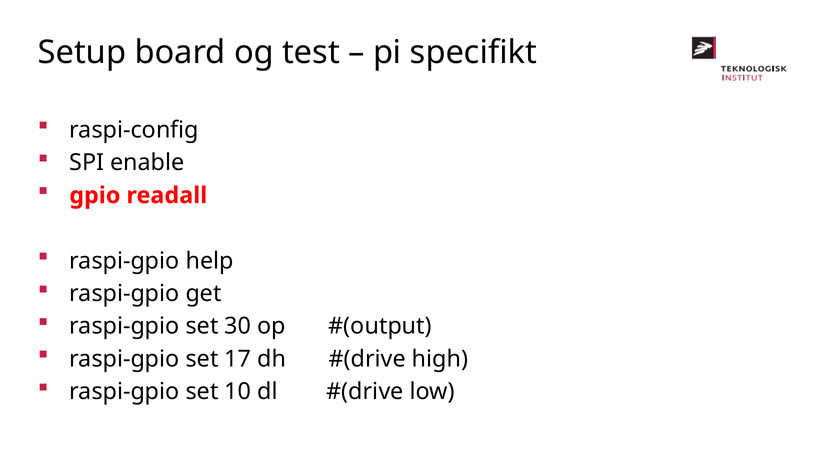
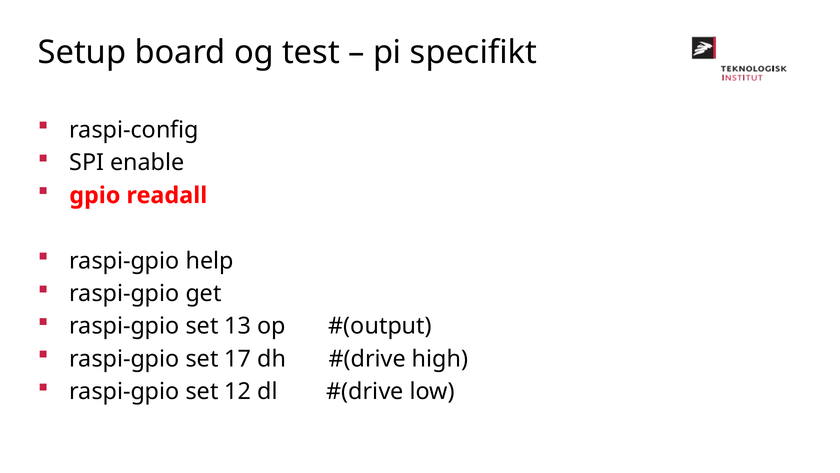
30: 30 -> 13
10: 10 -> 12
